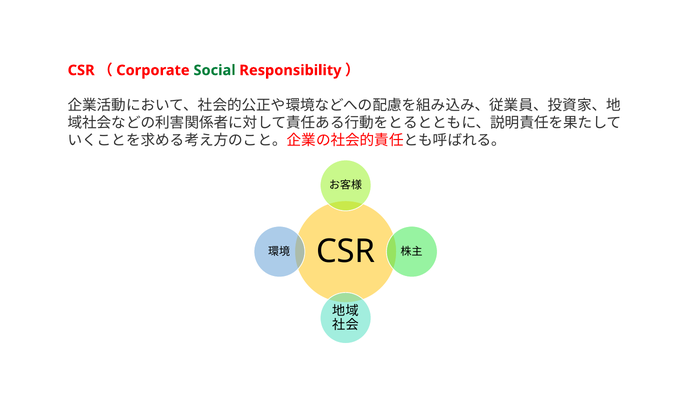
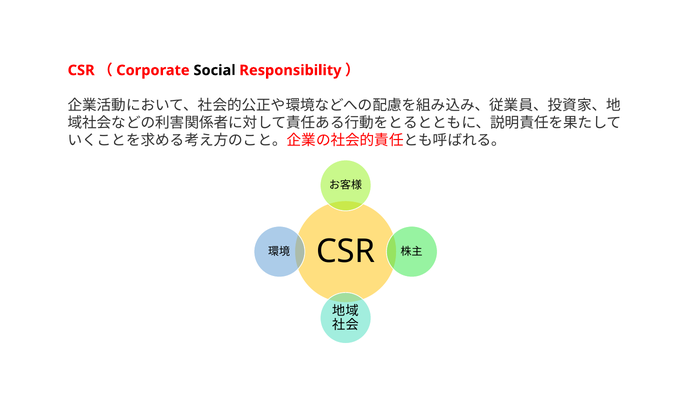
Social colour: green -> black
